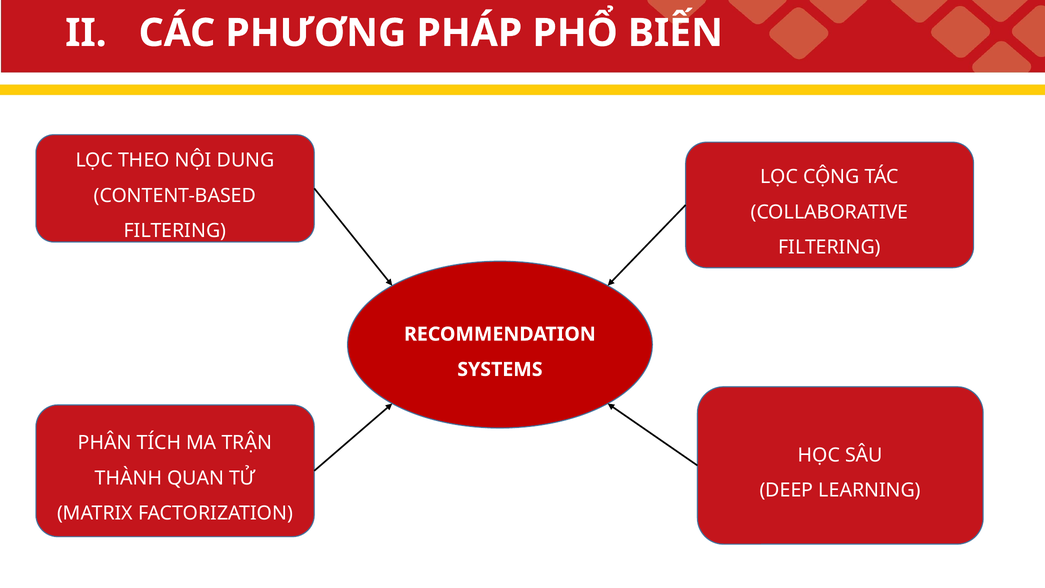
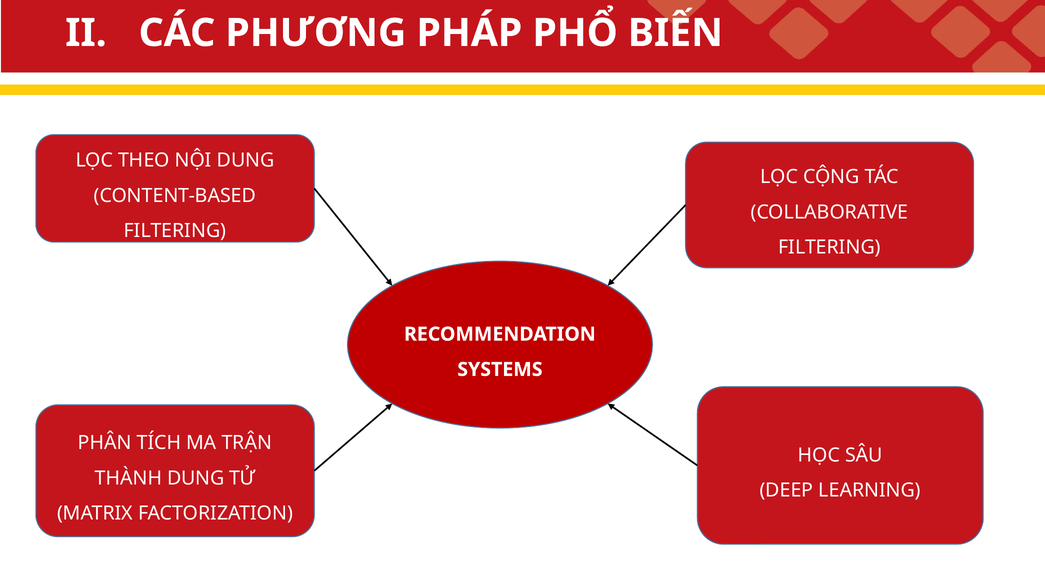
THÀNH QUAN: QUAN -> DUNG
